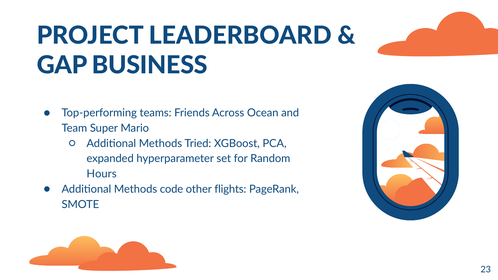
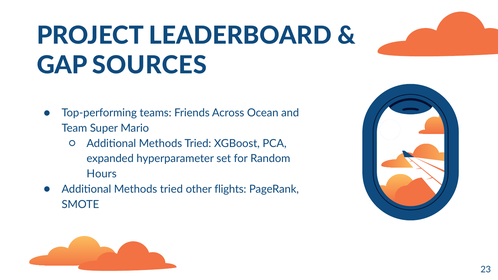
BUSINESS: BUSINESS -> SOURCES
code at (172, 189): code -> tried
